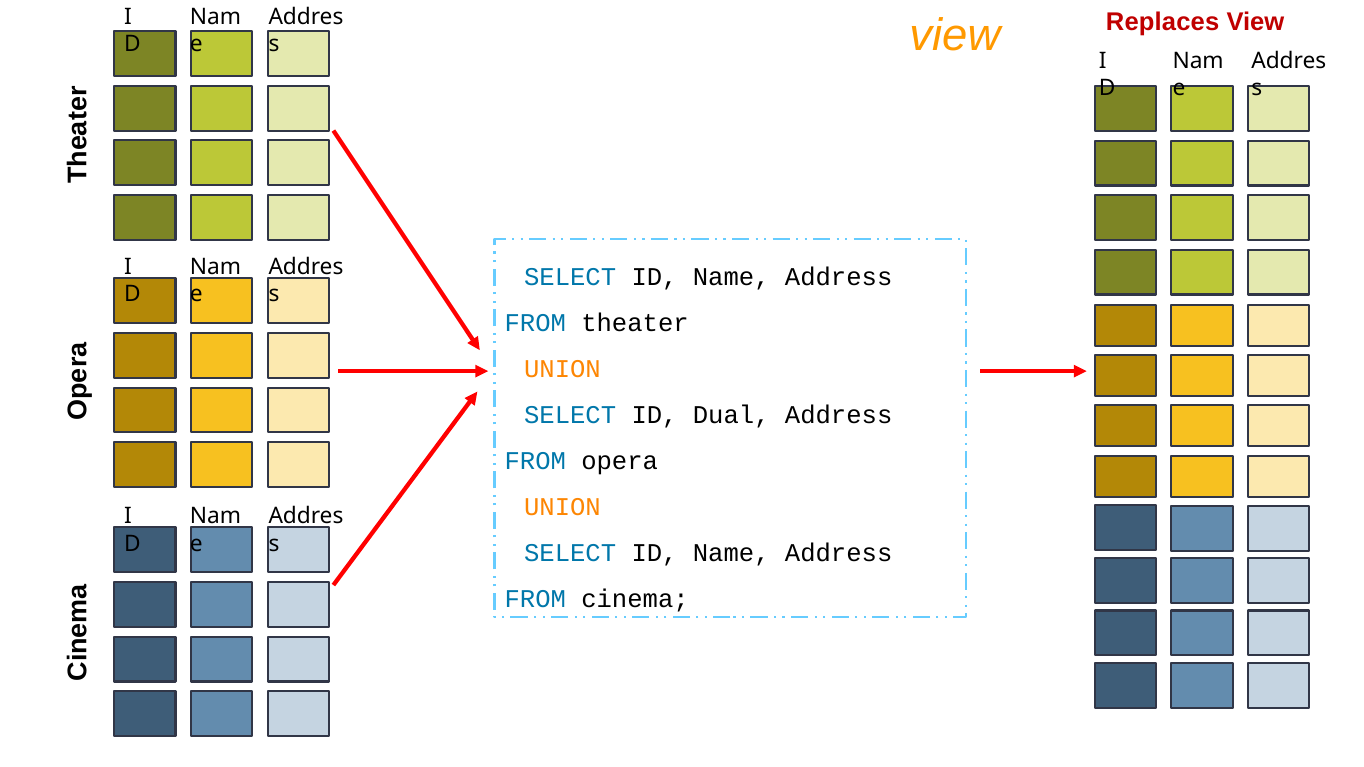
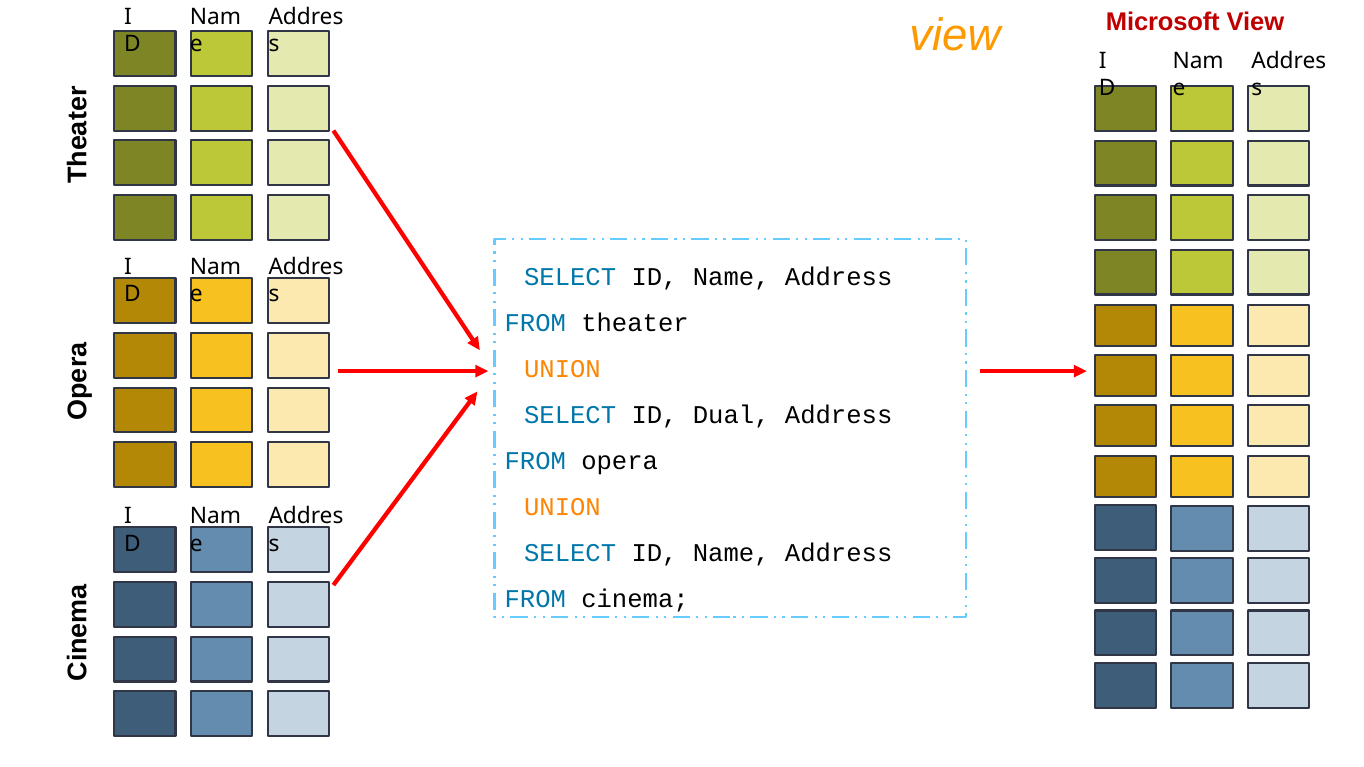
Replaces: Replaces -> Microsoft
